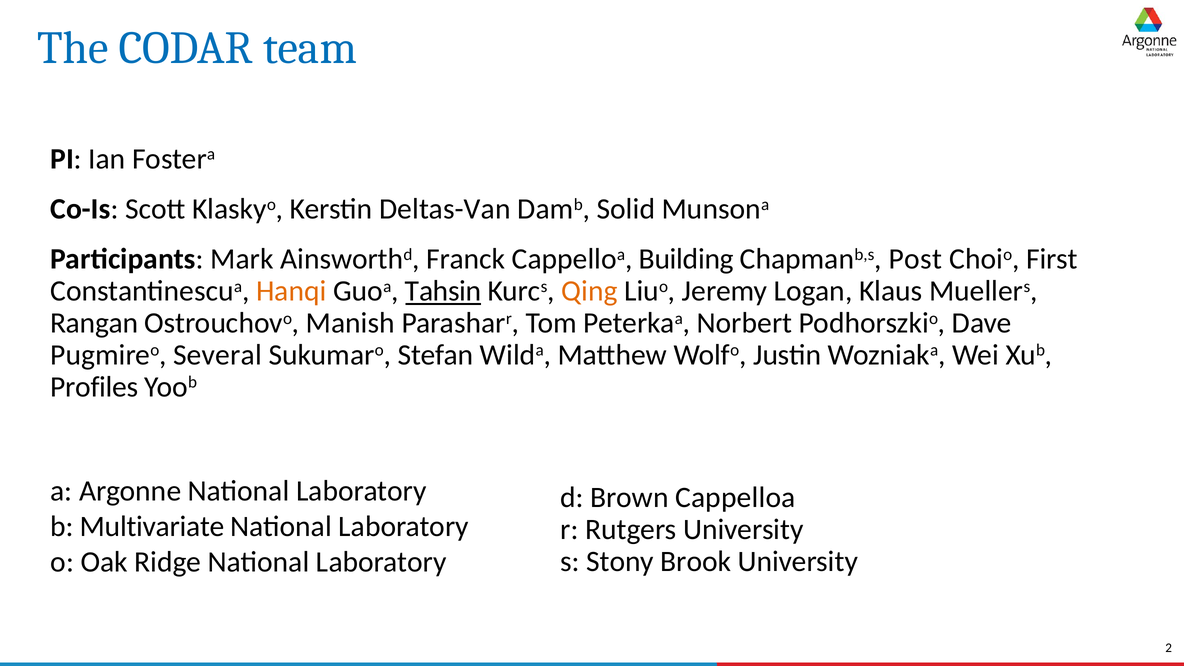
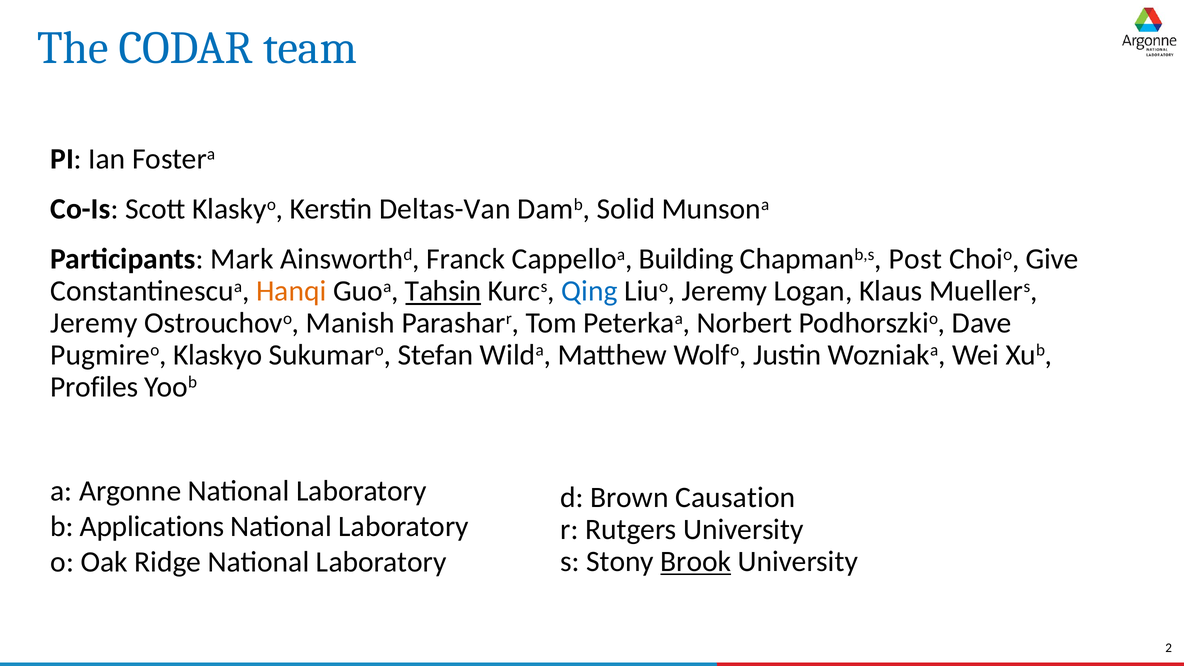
First: First -> Give
Qing colour: orange -> blue
Rangan at (94, 323): Rangan -> Jeremy
Pugmireo Several: Several -> Klaskyo
Brown Cappelloa: Cappelloa -> Causation
Multivariate: Multivariate -> Applications
Brook underline: none -> present
